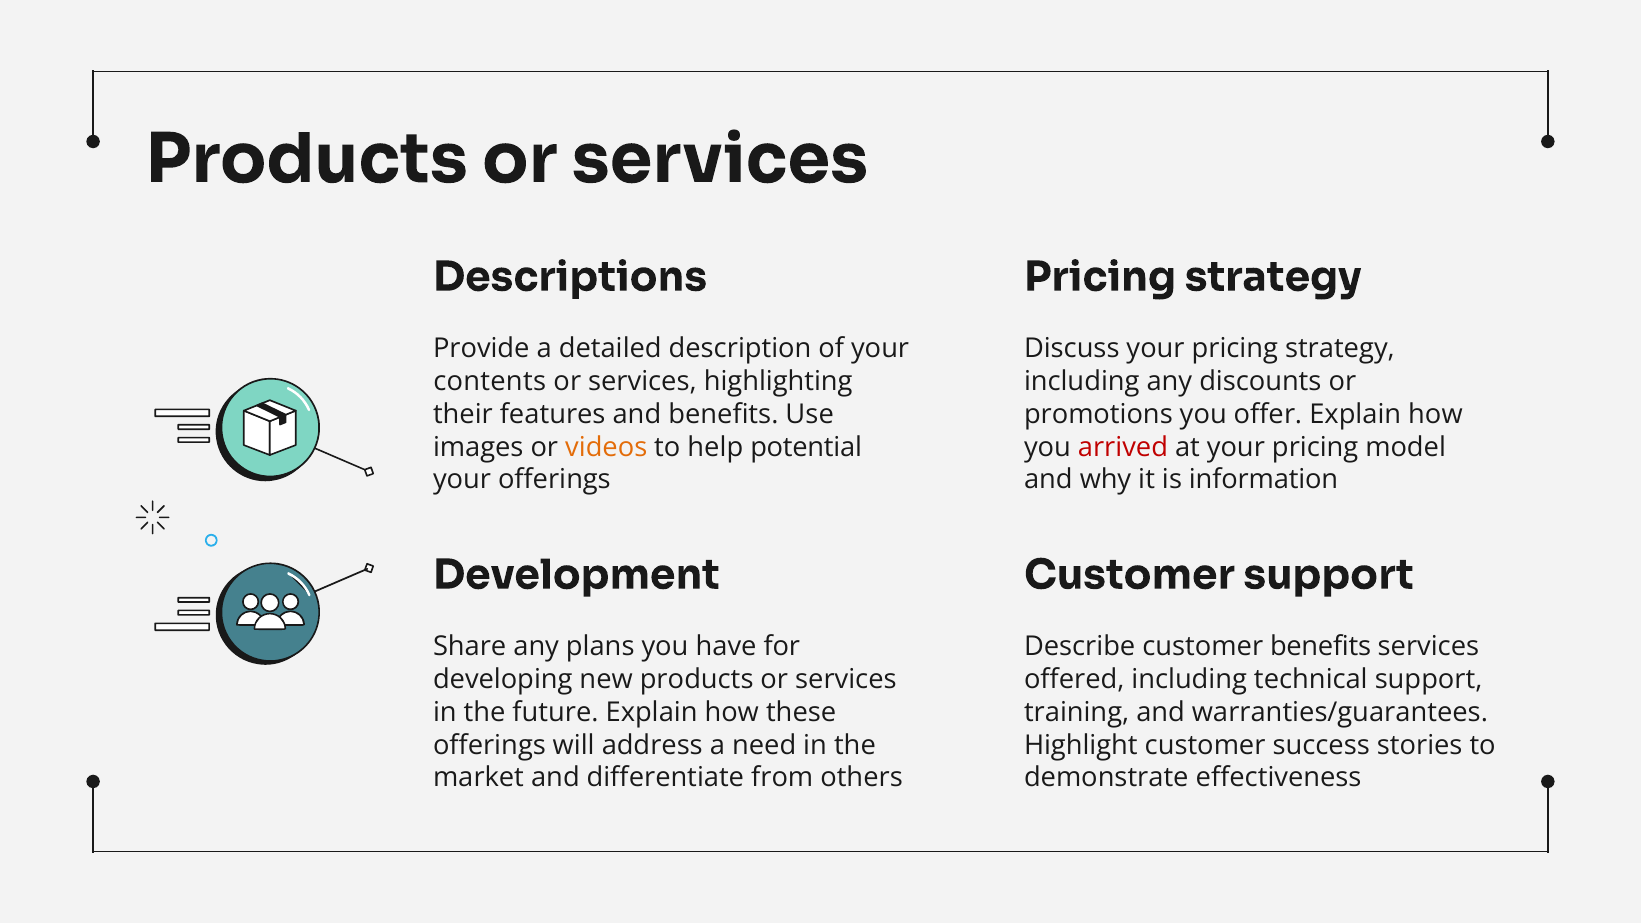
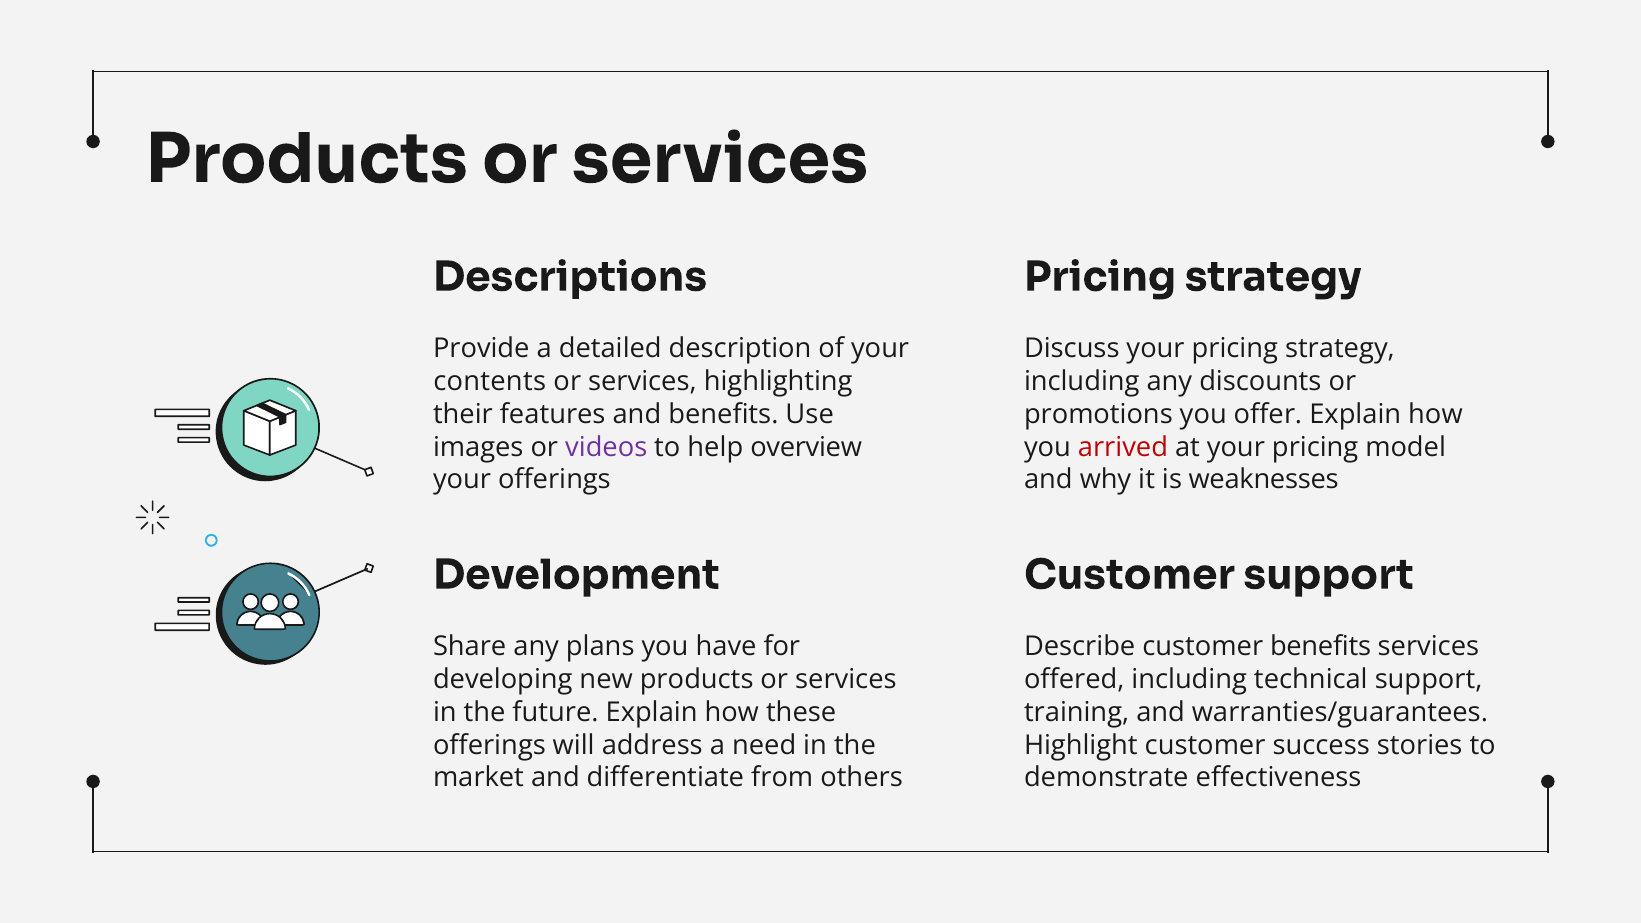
videos colour: orange -> purple
potential: potential -> overview
information: information -> weaknesses
